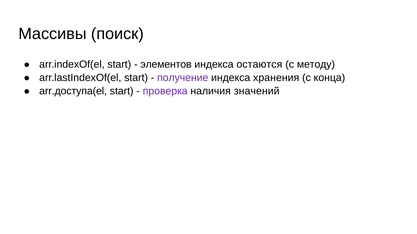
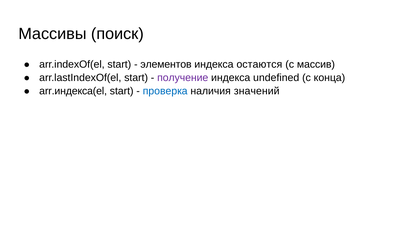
методу: методу -> массив
хранения: хранения -> undefined
arr.доступа(el: arr.доступа(el -> arr.индекса(el
проверка colour: purple -> blue
